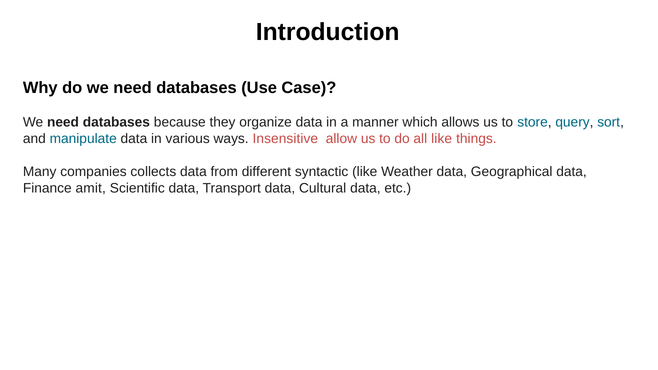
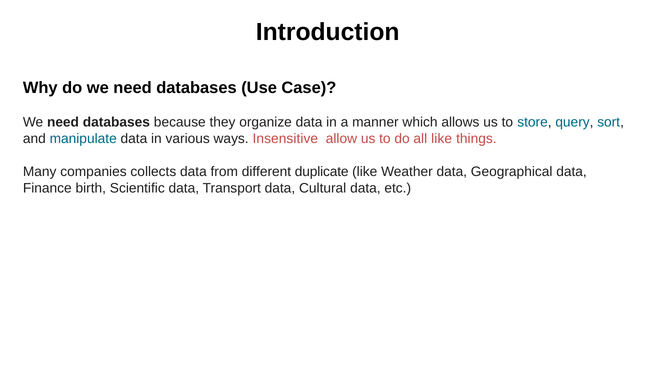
syntactic: syntactic -> duplicate
amit: amit -> birth
